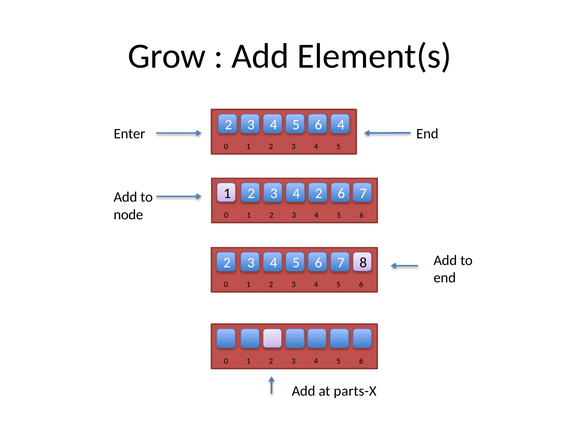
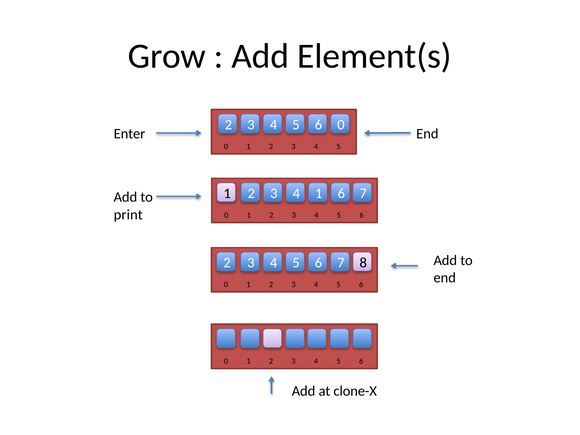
5 6 4: 4 -> 0
4 2: 2 -> 1
node: node -> print
parts-X: parts-X -> clone-X
